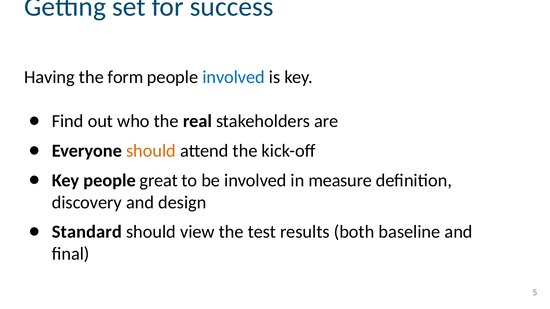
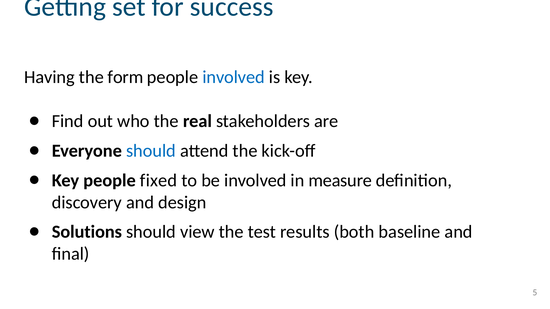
should at (151, 151) colour: orange -> blue
great: great -> fixed
Standard: Standard -> Solutions
